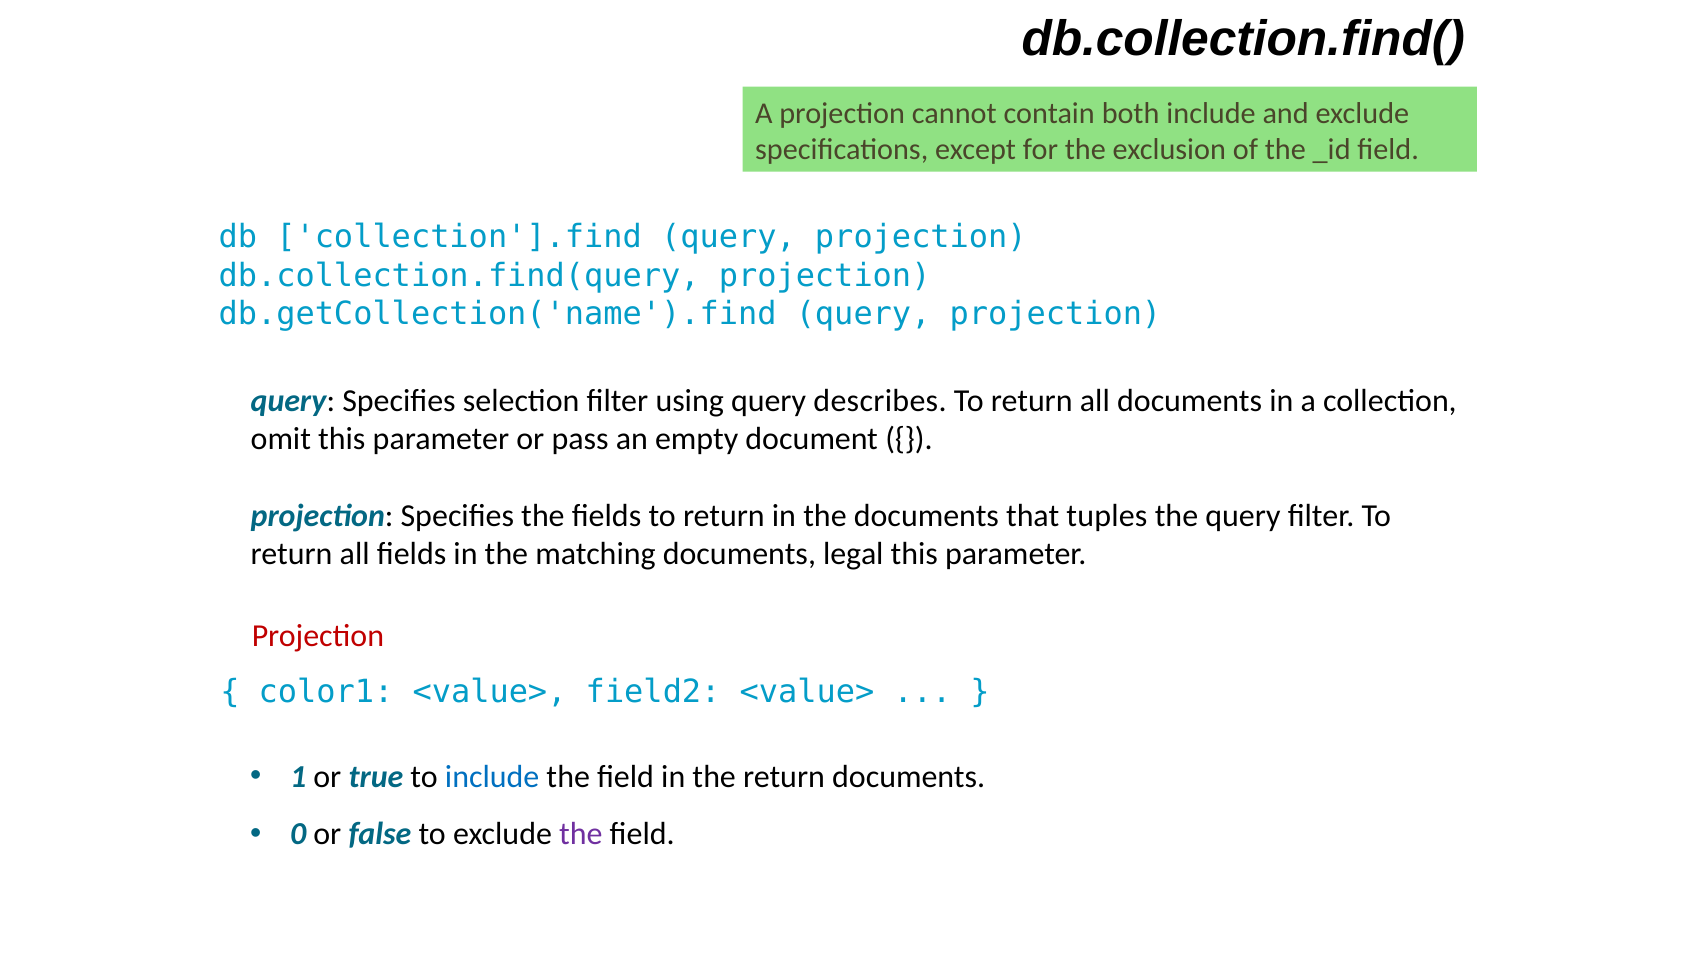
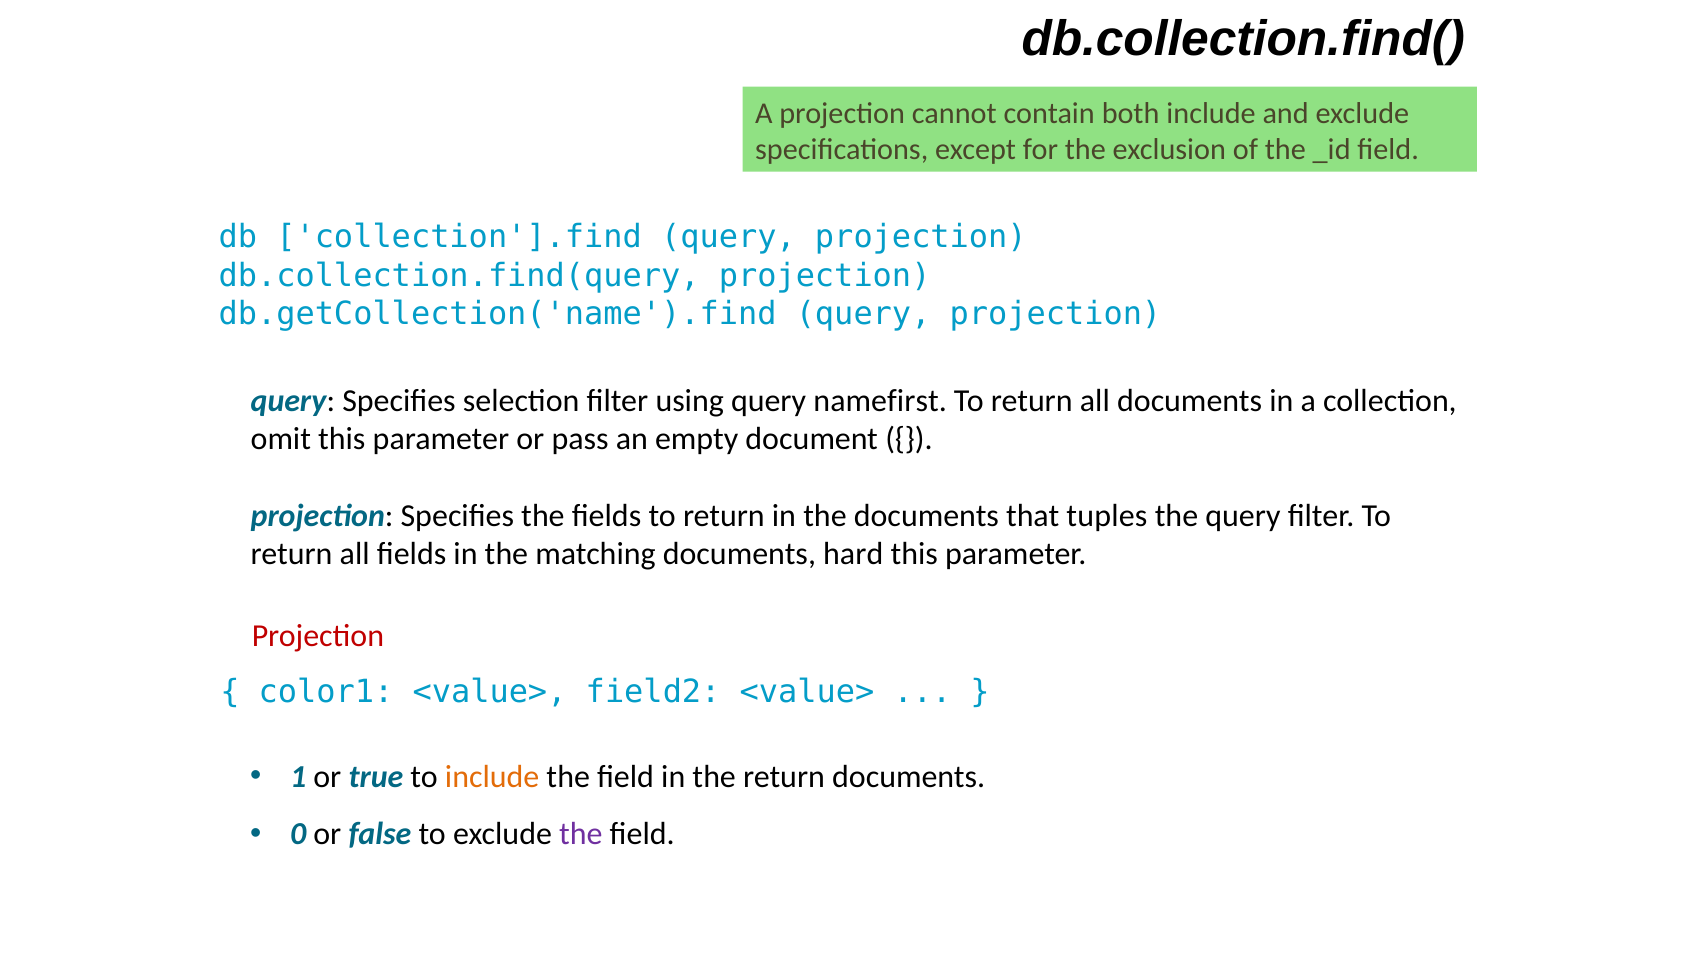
describes: describes -> namefirst
legal: legal -> hard
include at (492, 777) colour: blue -> orange
